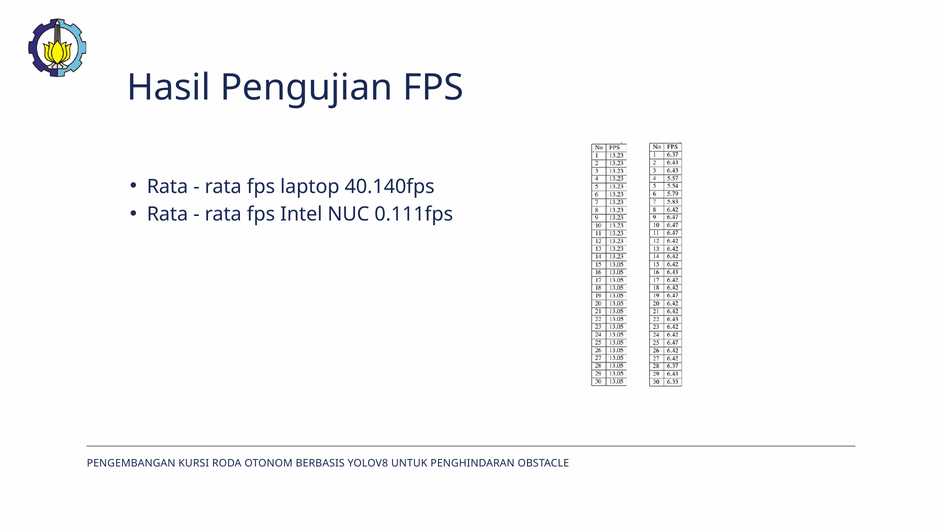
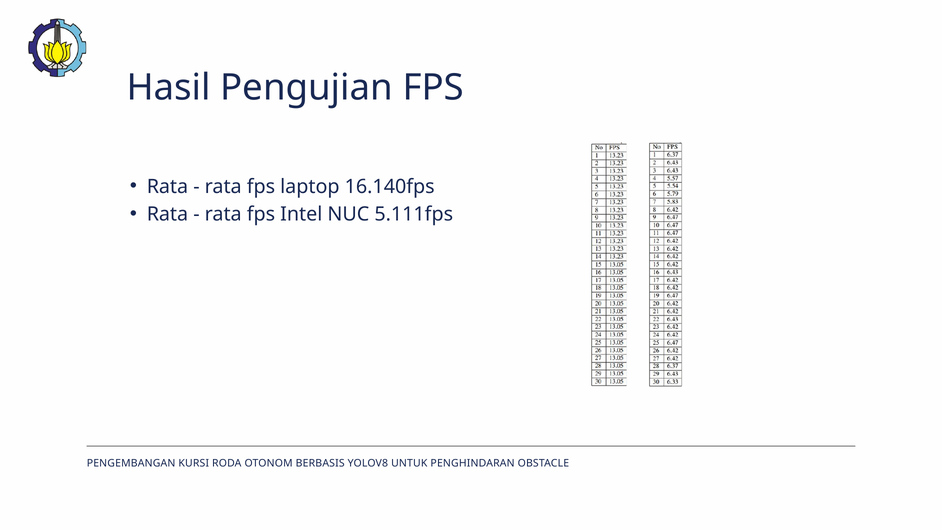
40.140fps: 40.140fps -> 16.140fps
0.111fps: 0.111fps -> 5.111fps
